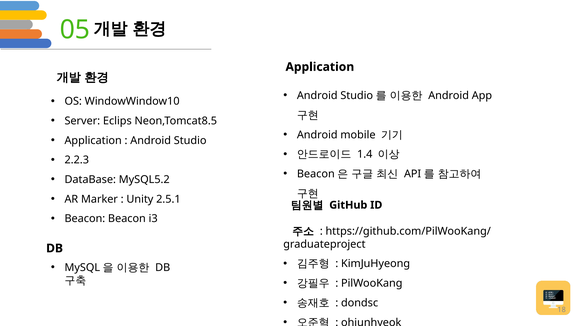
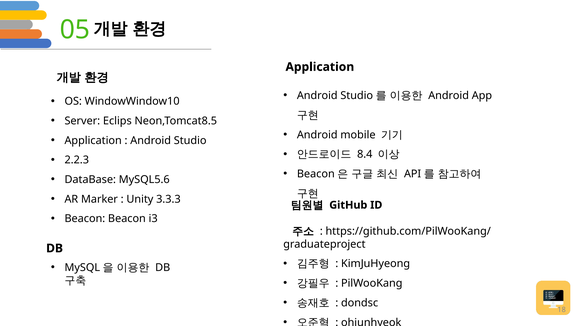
1.4: 1.4 -> 8.4
MySQL5.2: MySQL5.2 -> MySQL5.6
2.5.1: 2.5.1 -> 3.3.3
